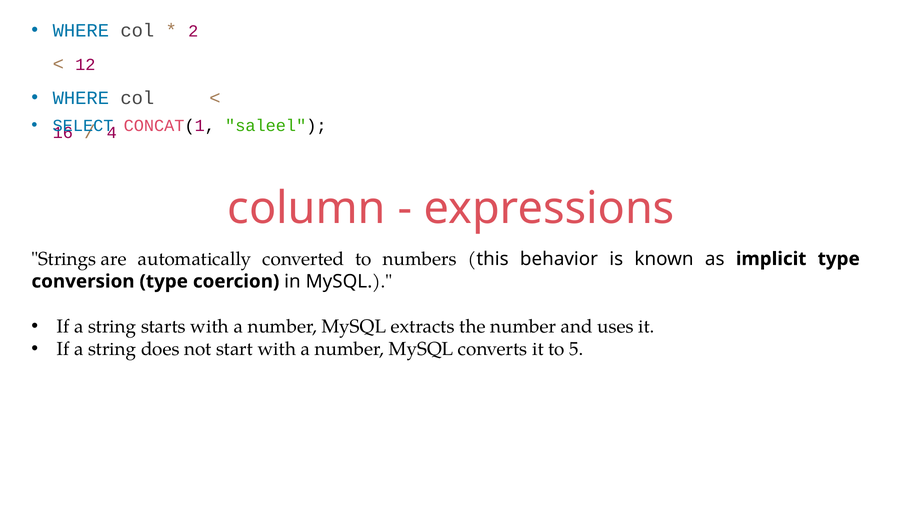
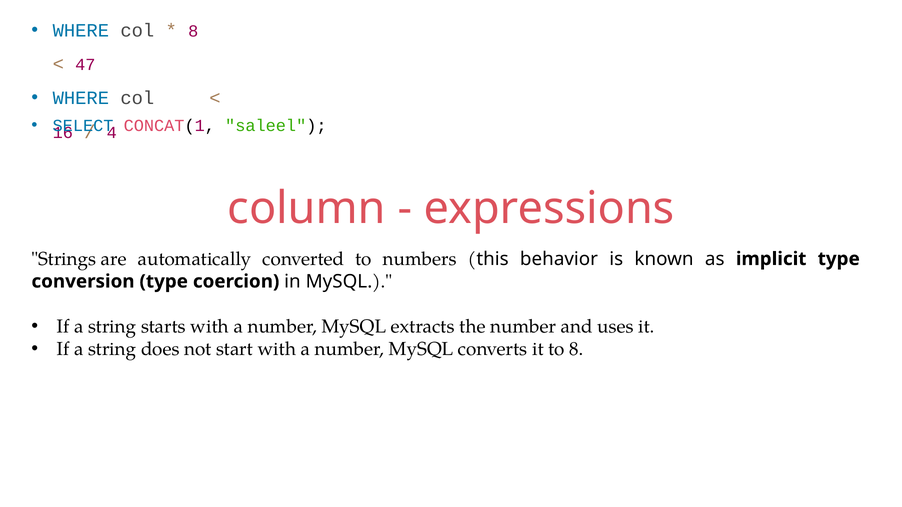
2 at (193, 31): 2 -> 8
12: 12 -> 47
to 5: 5 -> 8
